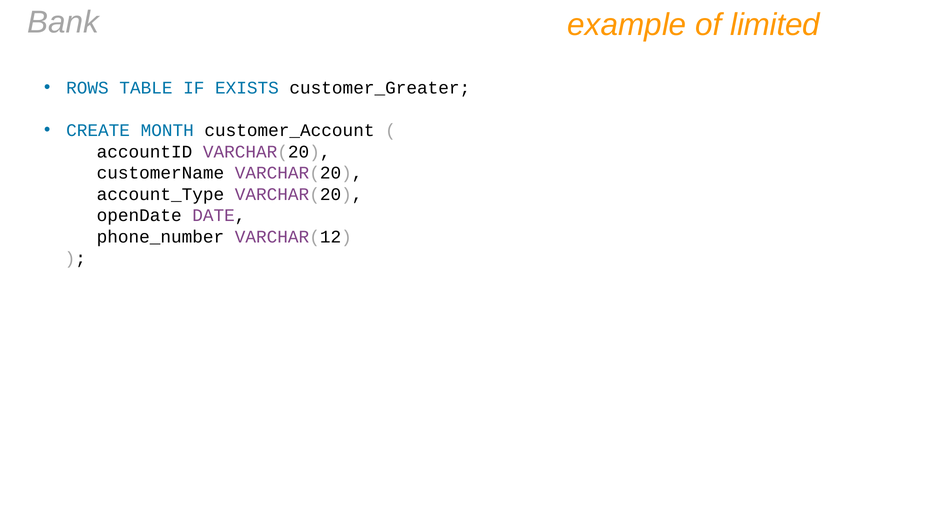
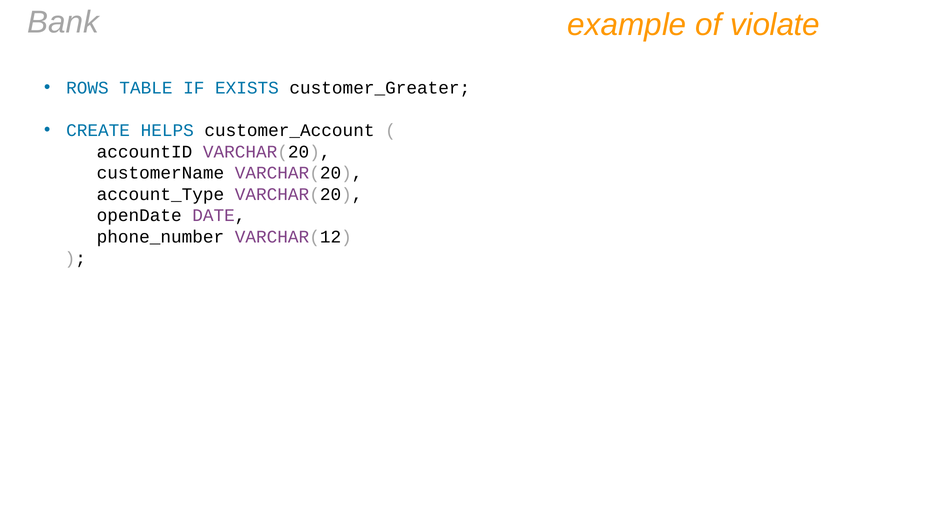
limited: limited -> violate
MONTH: MONTH -> HELPS
